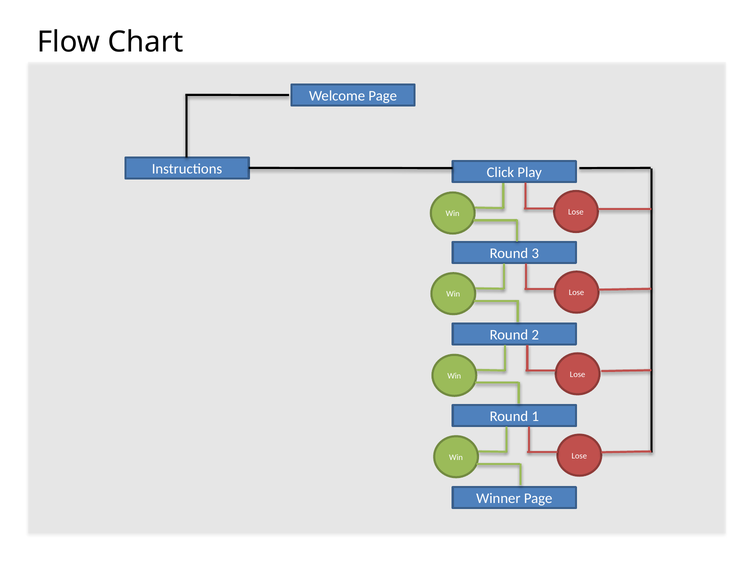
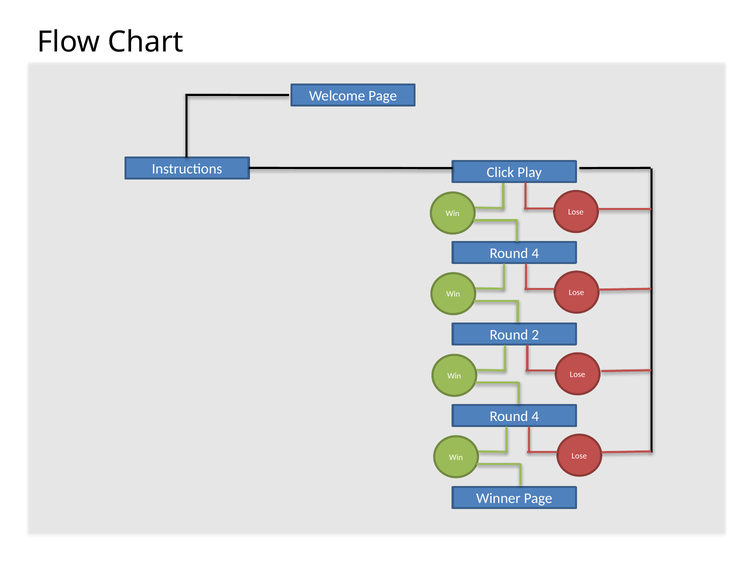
3 at (535, 254): 3 -> 4
1 at (535, 417): 1 -> 4
